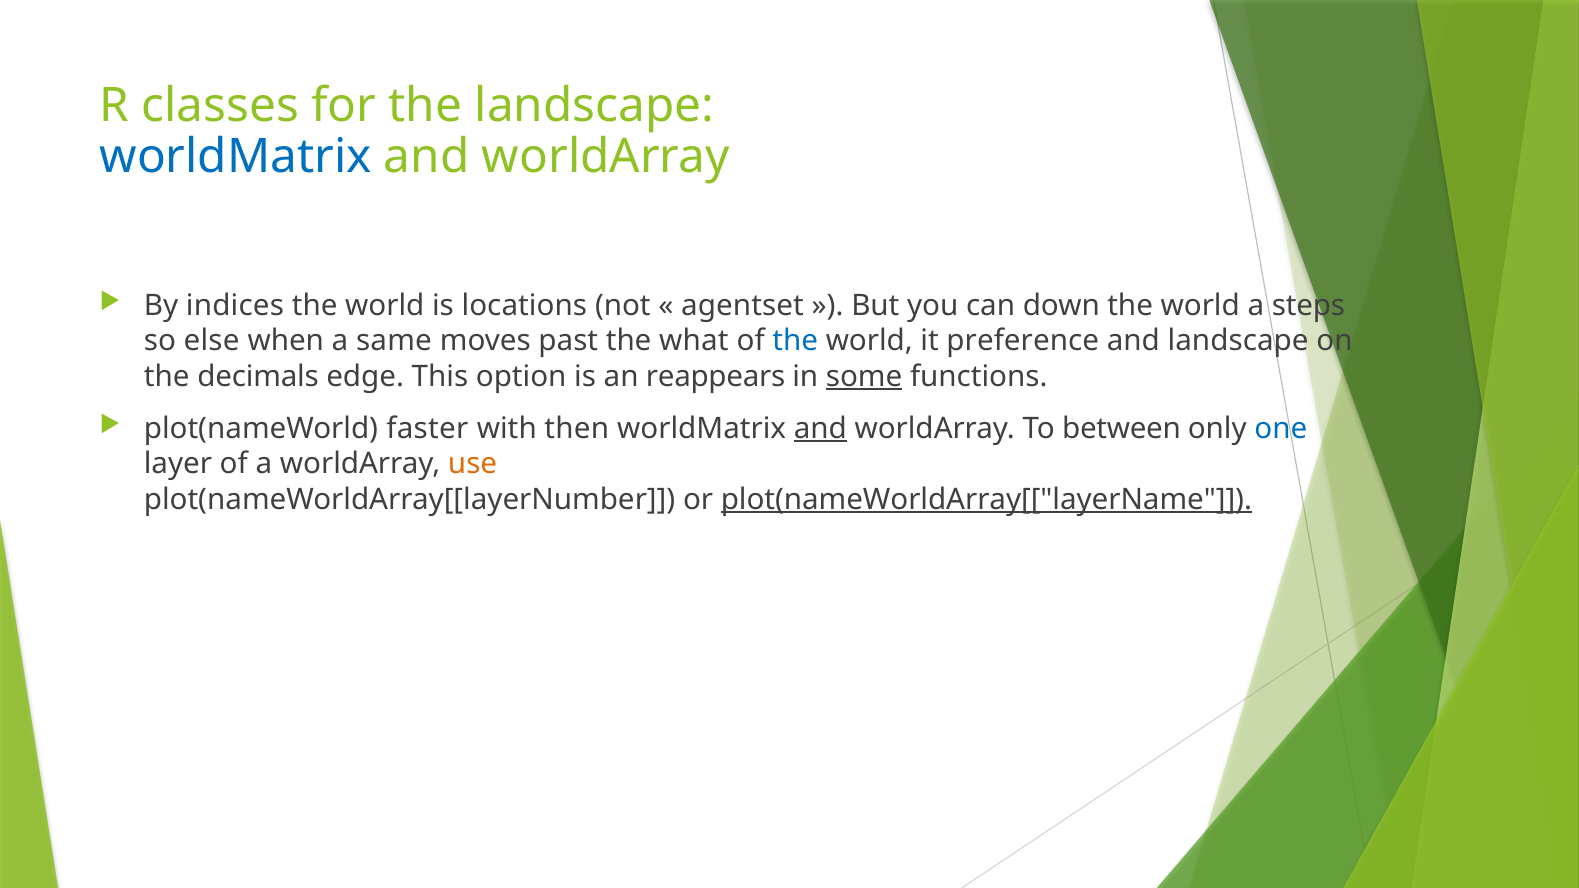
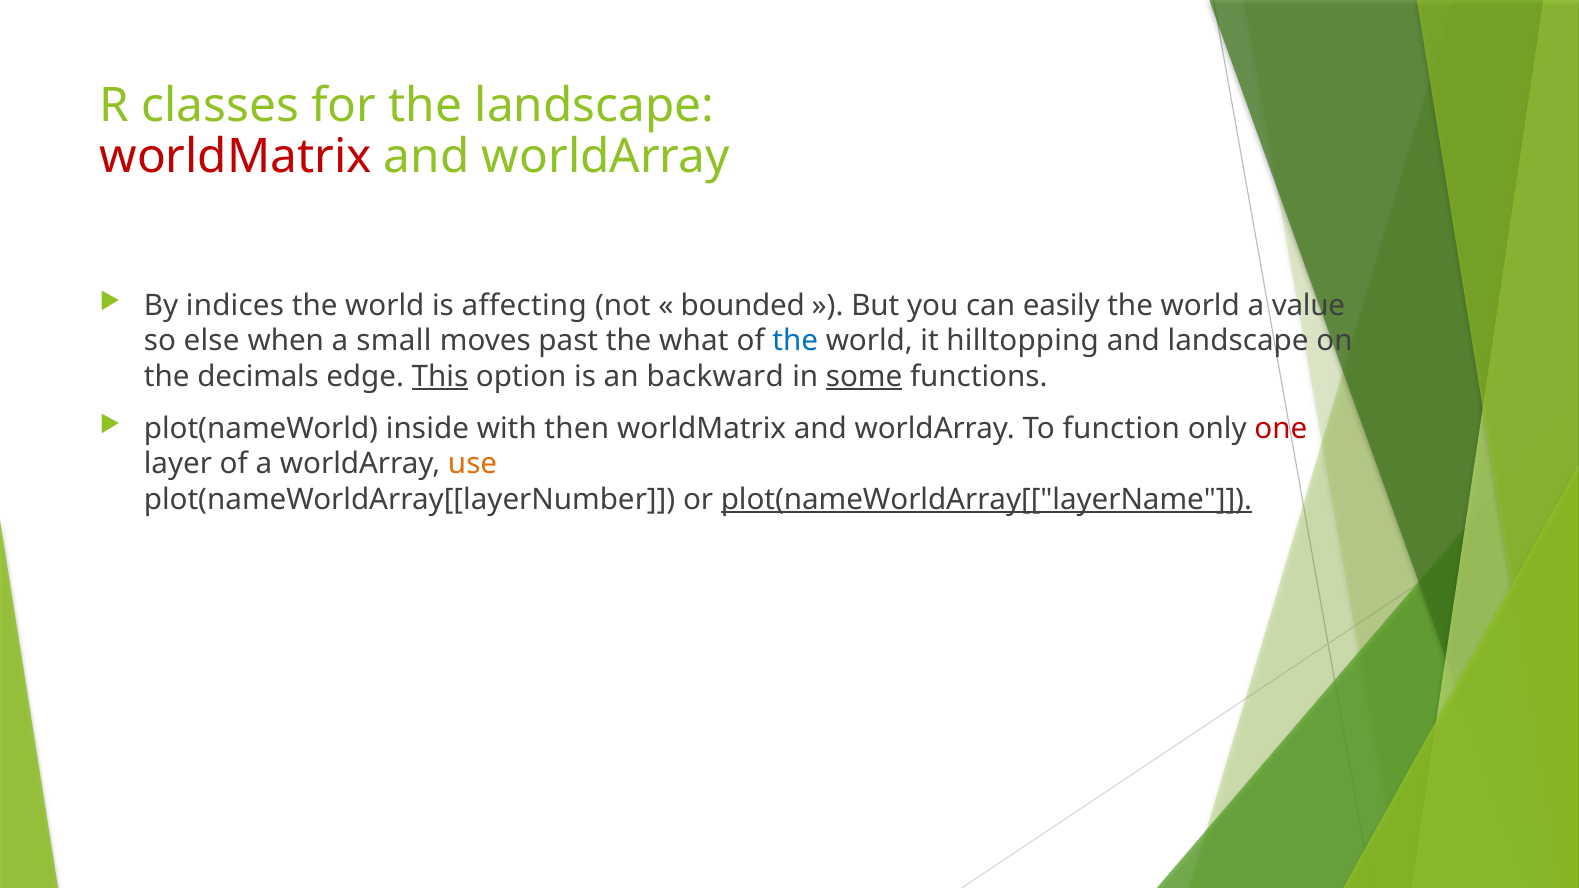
worldMatrix at (236, 157) colour: blue -> red
locations: locations -> affecting
agentset: agentset -> bounded
down: down -> easily
steps: steps -> value
same: same -> small
preference: preference -> hilltopping
This underline: none -> present
reappears: reappears -> backward
faster: faster -> inside
and at (820, 429) underline: present -> none
between: between -> function
one colour: blue -> red
